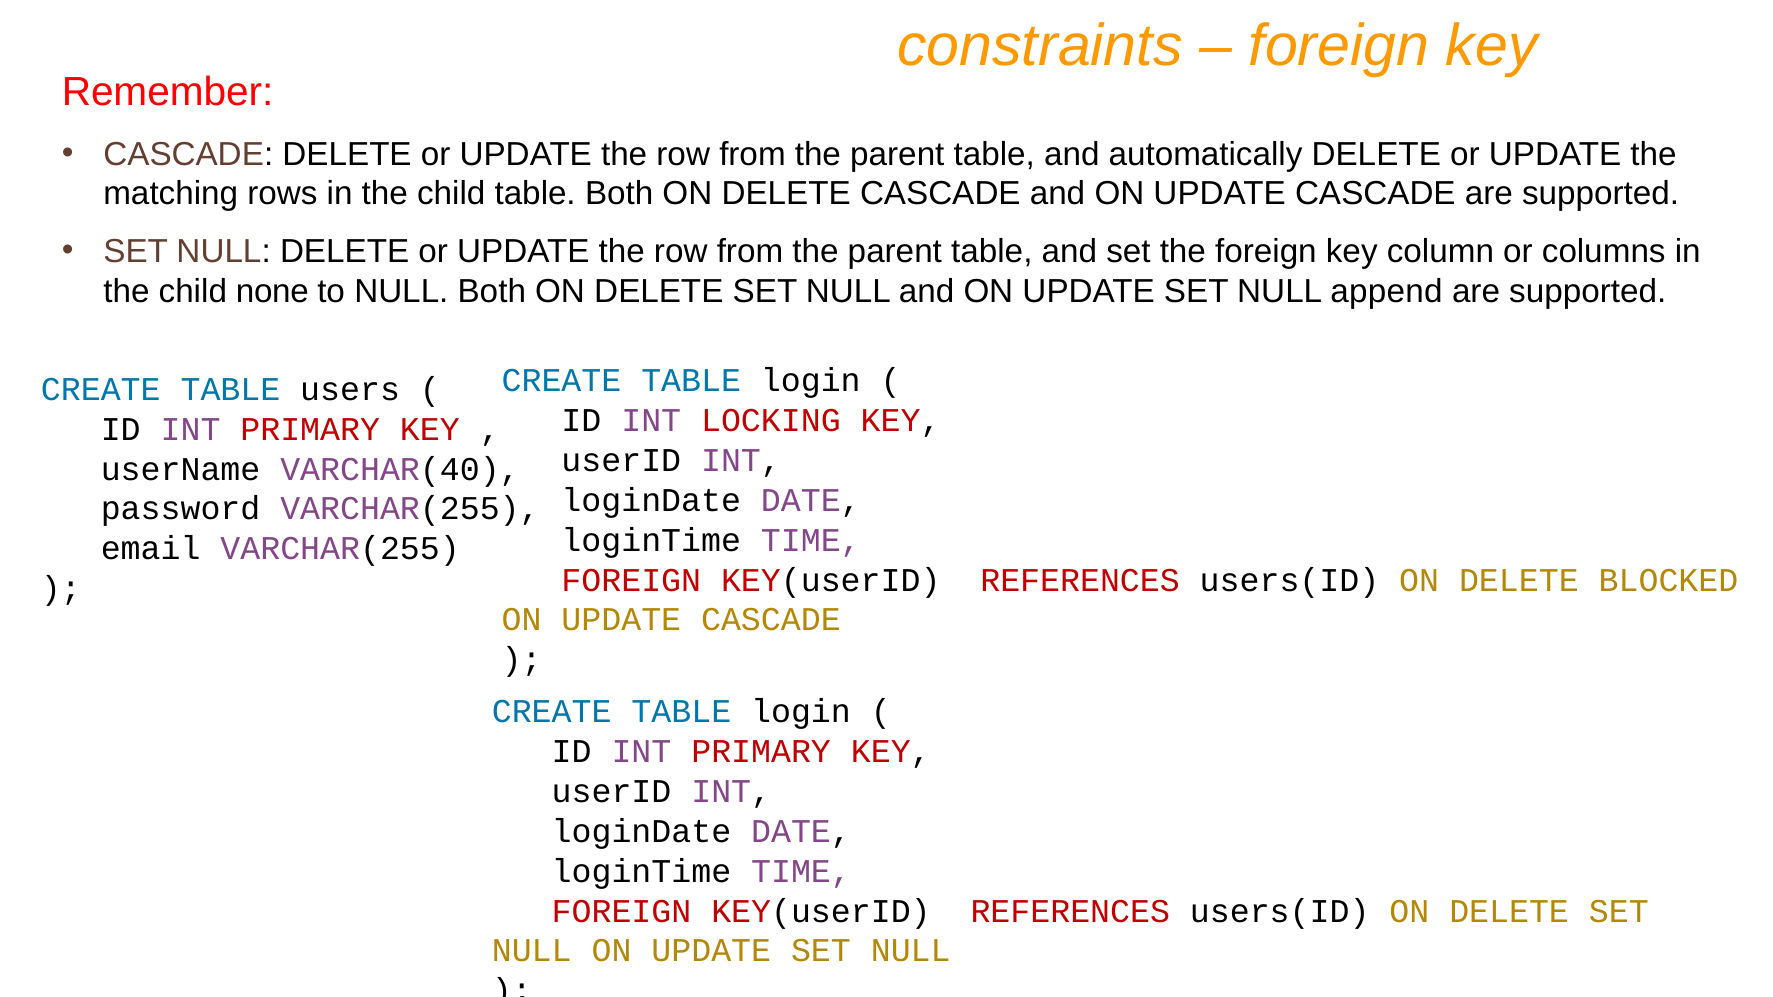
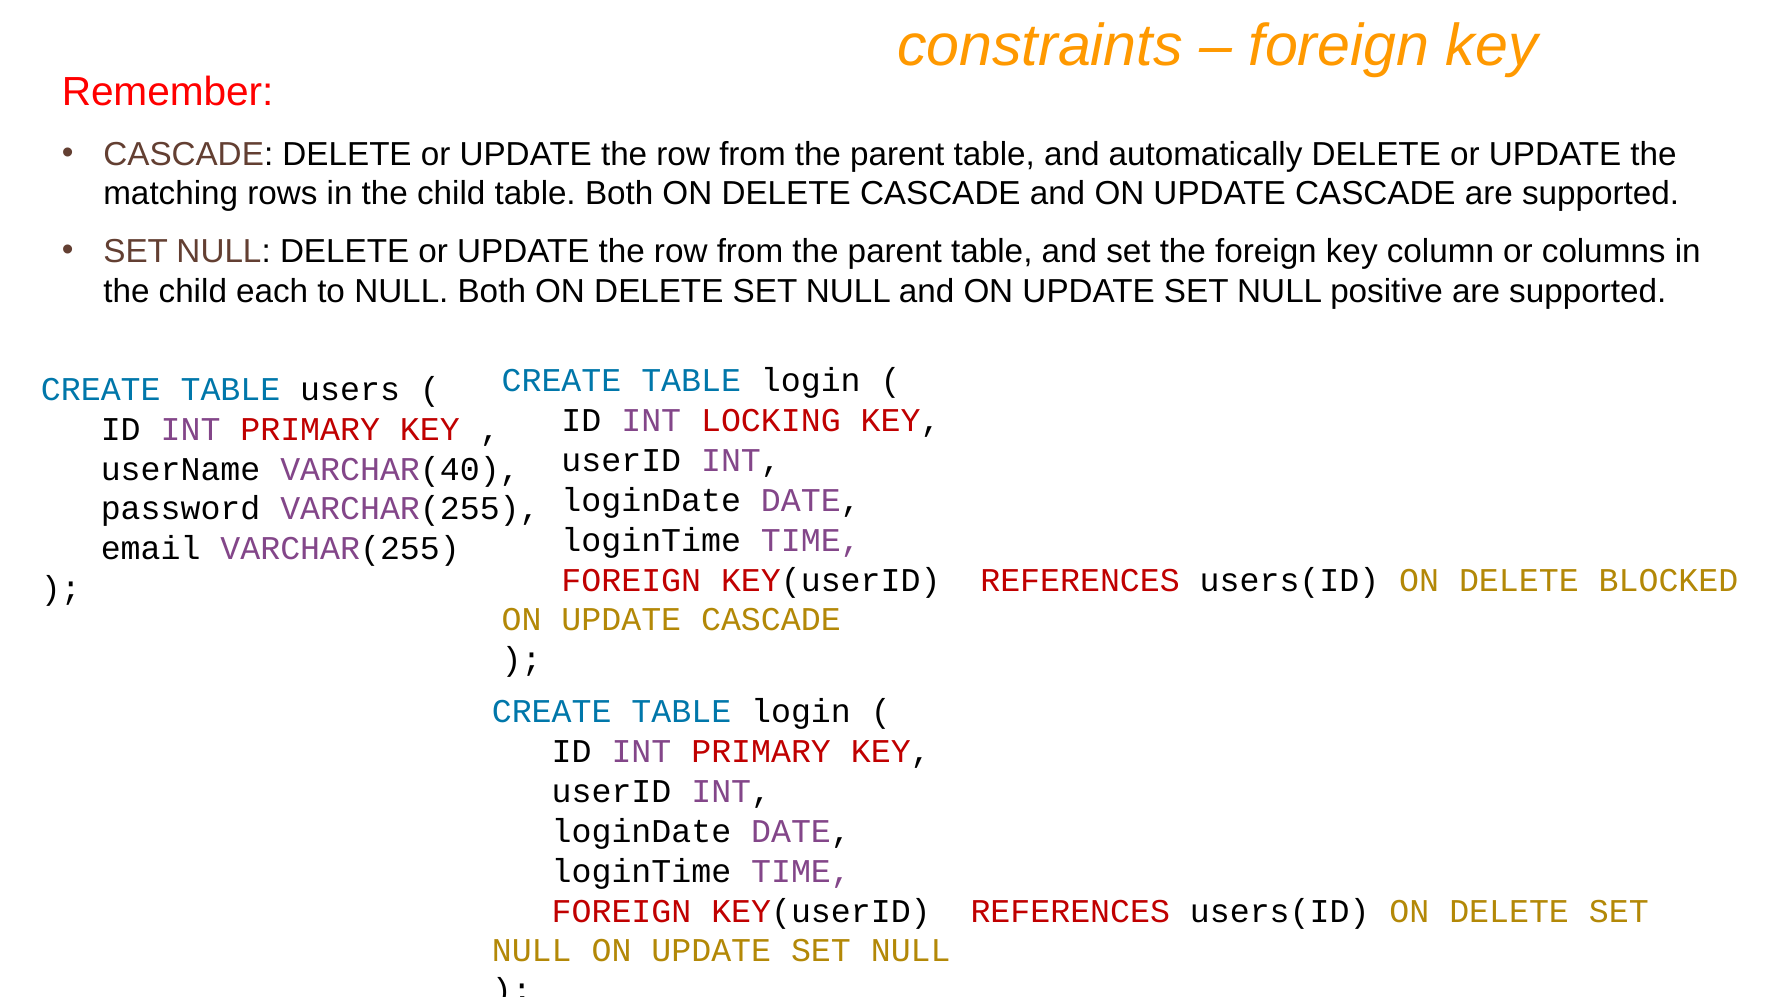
none: none -> each
append: append -> positive
